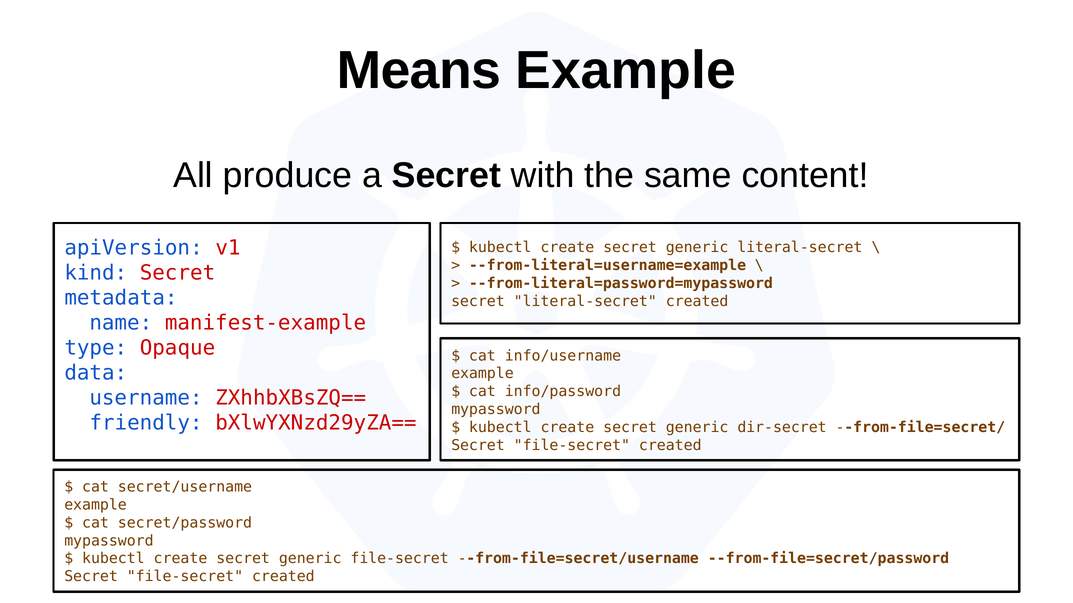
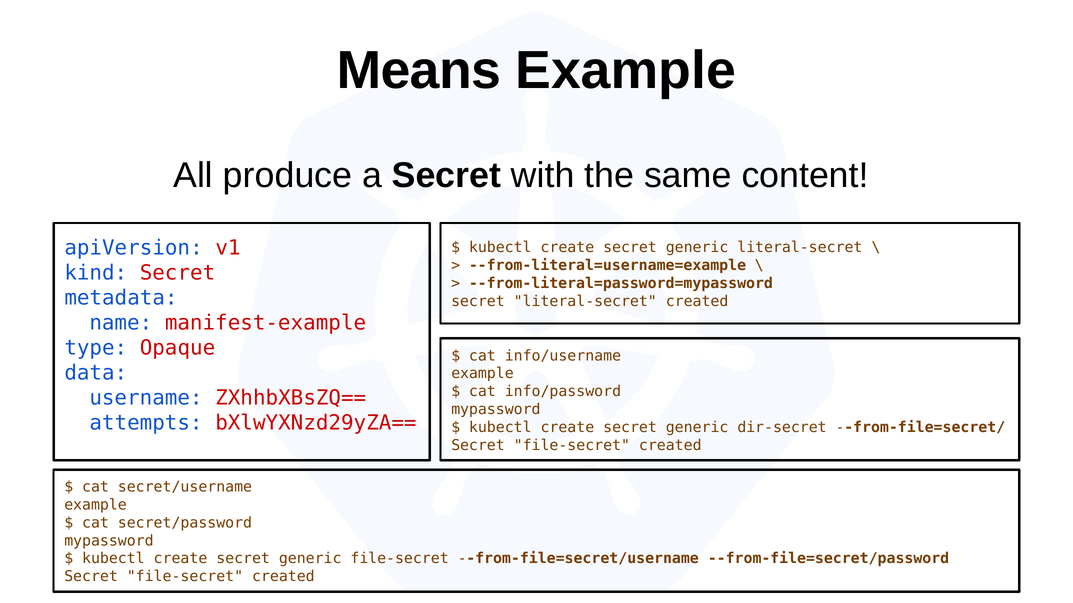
friendly: friendly -> attempts
